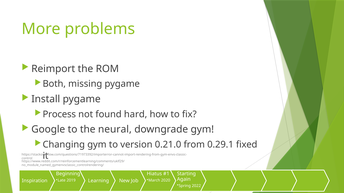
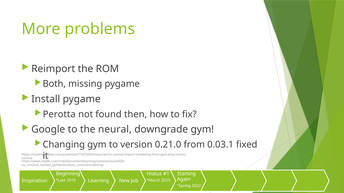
Process: Process -> Perotta
hard: hard -> then
0.29.1: 0.29.1 -> 0.03.1
